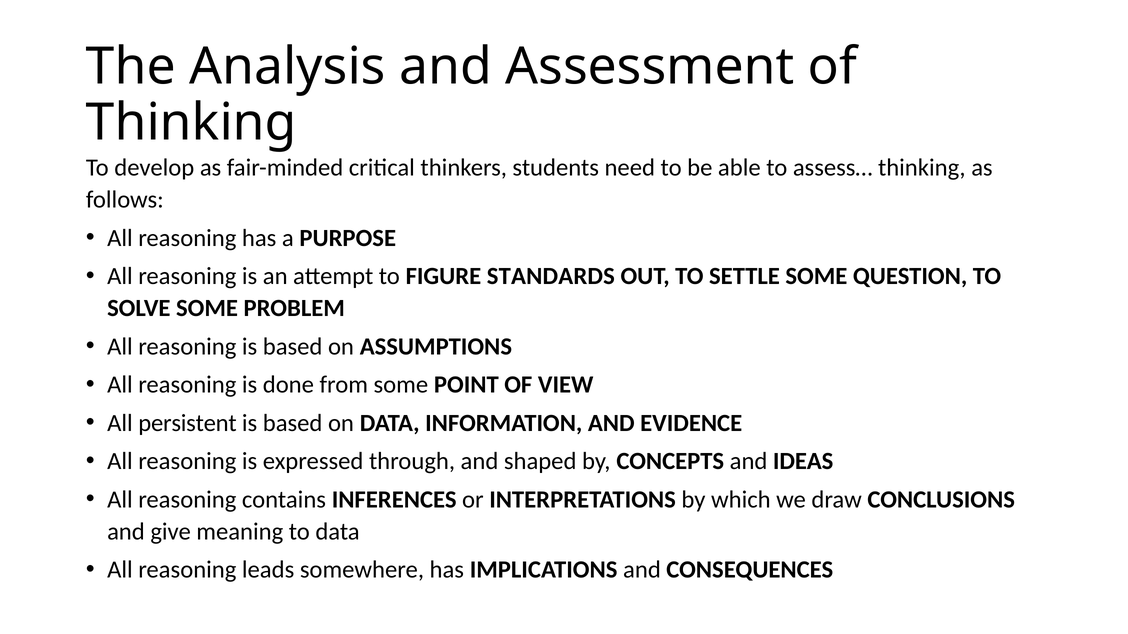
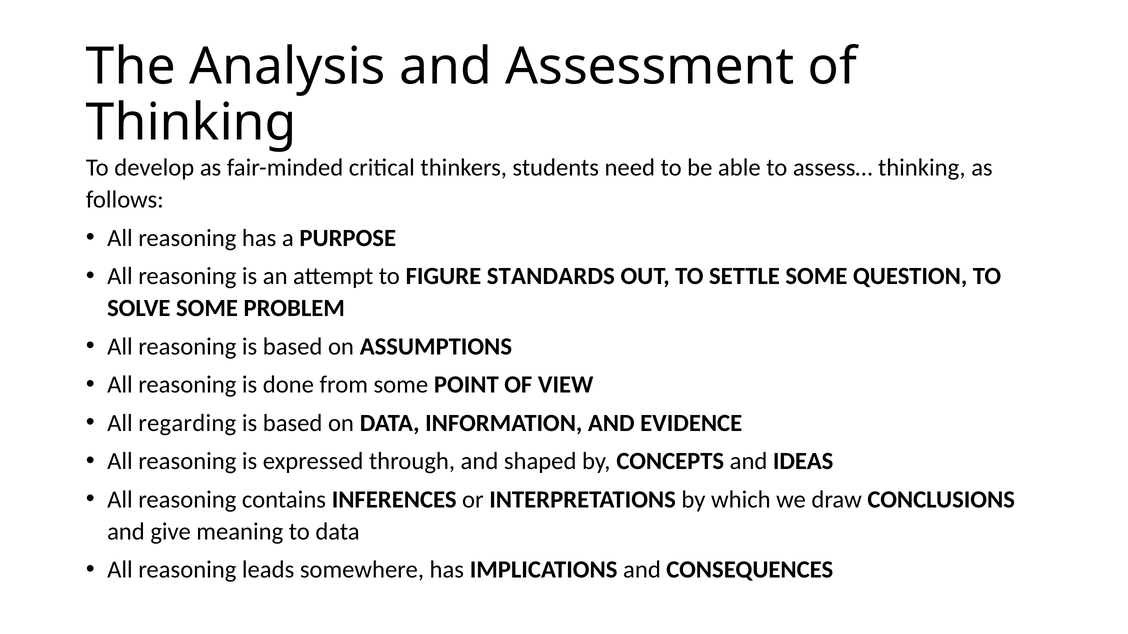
persistent: persistent -> regarding
